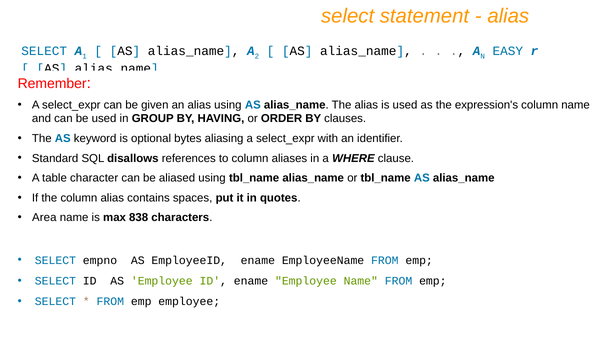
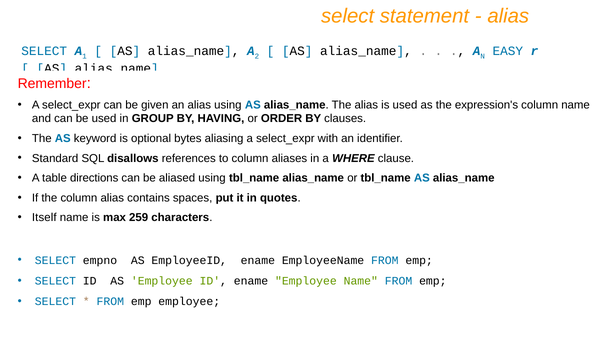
character: character -> directions
Area: Area -> Itself
838: 838 -> 259
